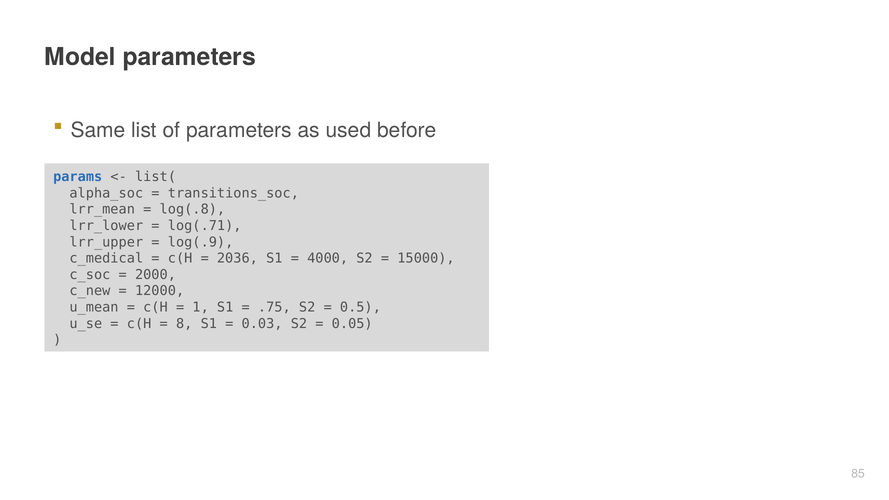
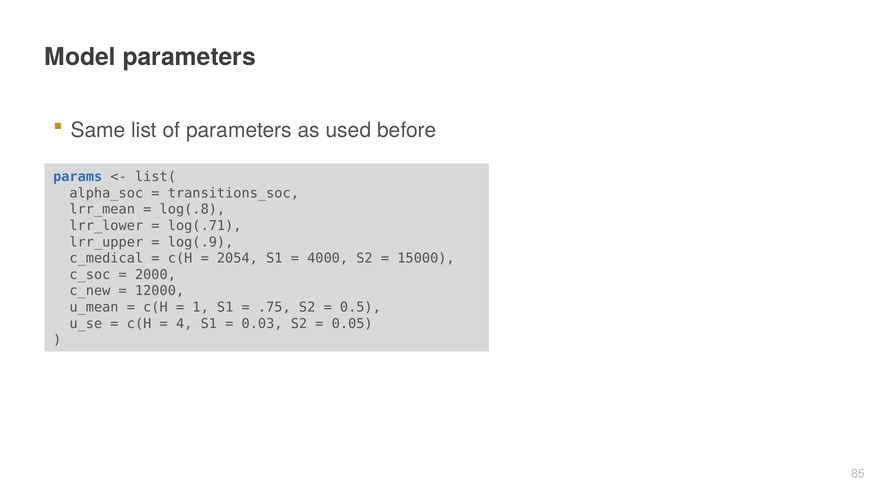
2036: 2036 -> 2054
8: 8 -> 4
